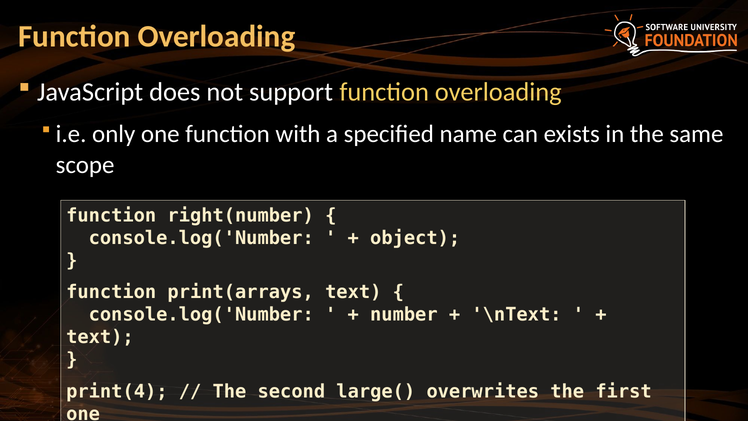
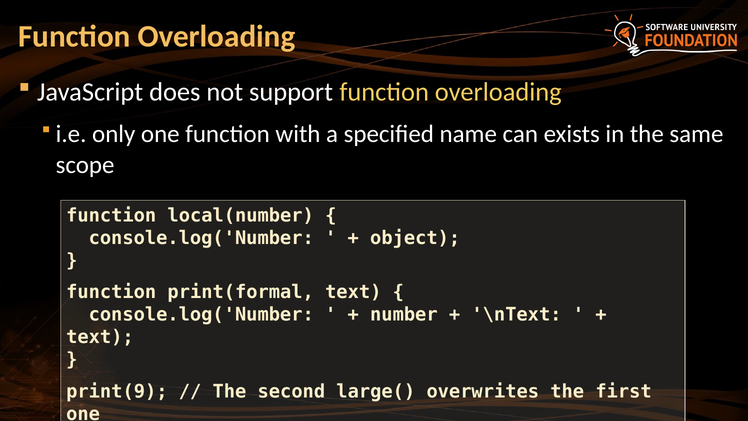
right(number: right(number -> local(number
print(arrays: print(arrays -> print(formal
print(4: print(4 -> print(9
